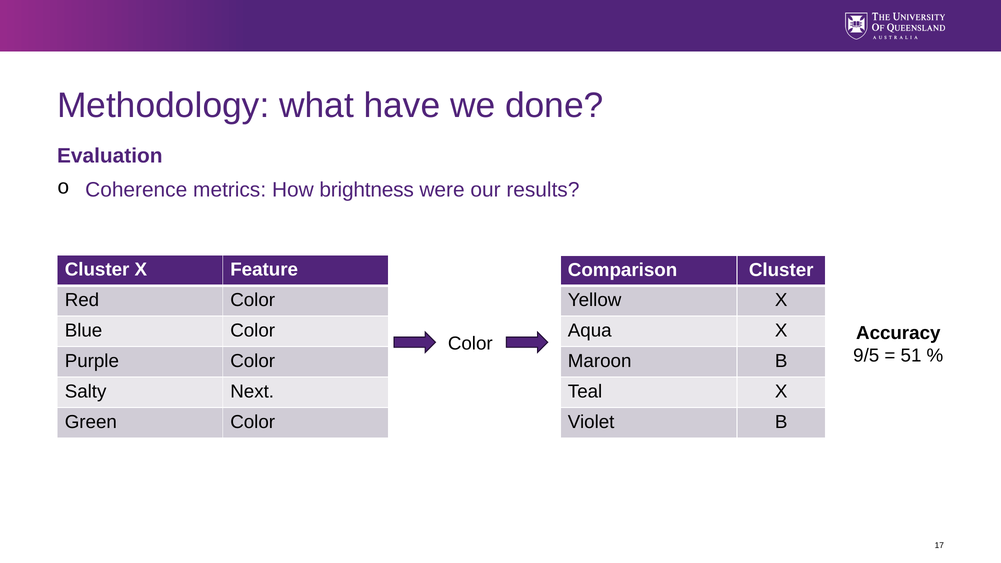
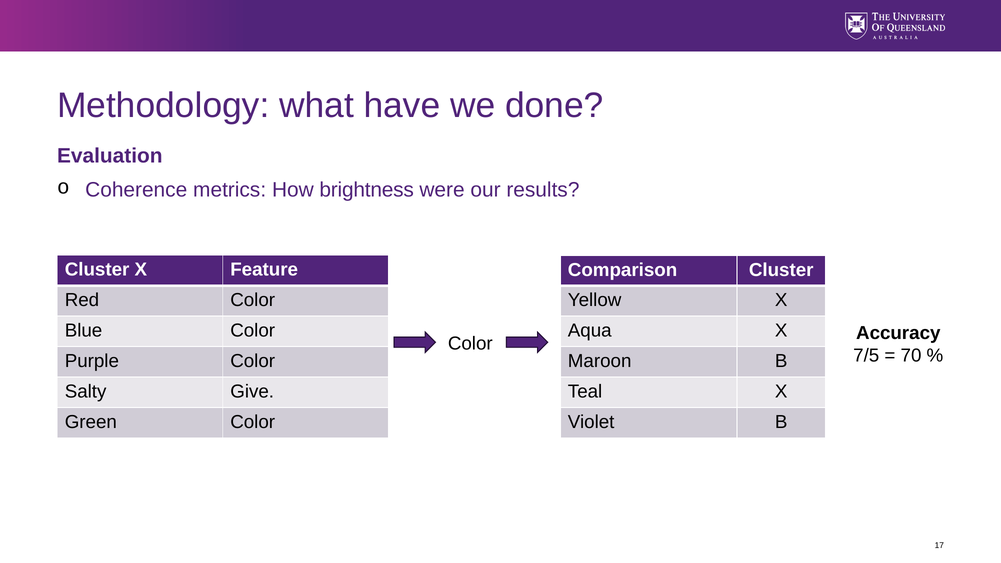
9/5: 9/5 -> 7/5
51: 51 -> 70
Next: Next -> Give
